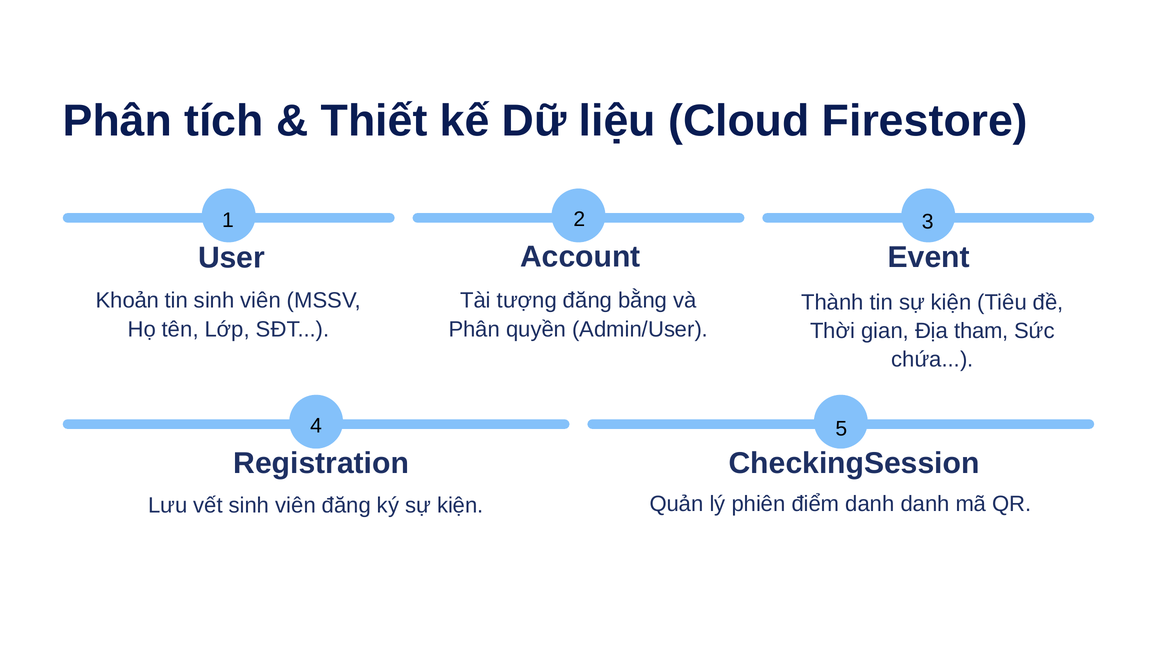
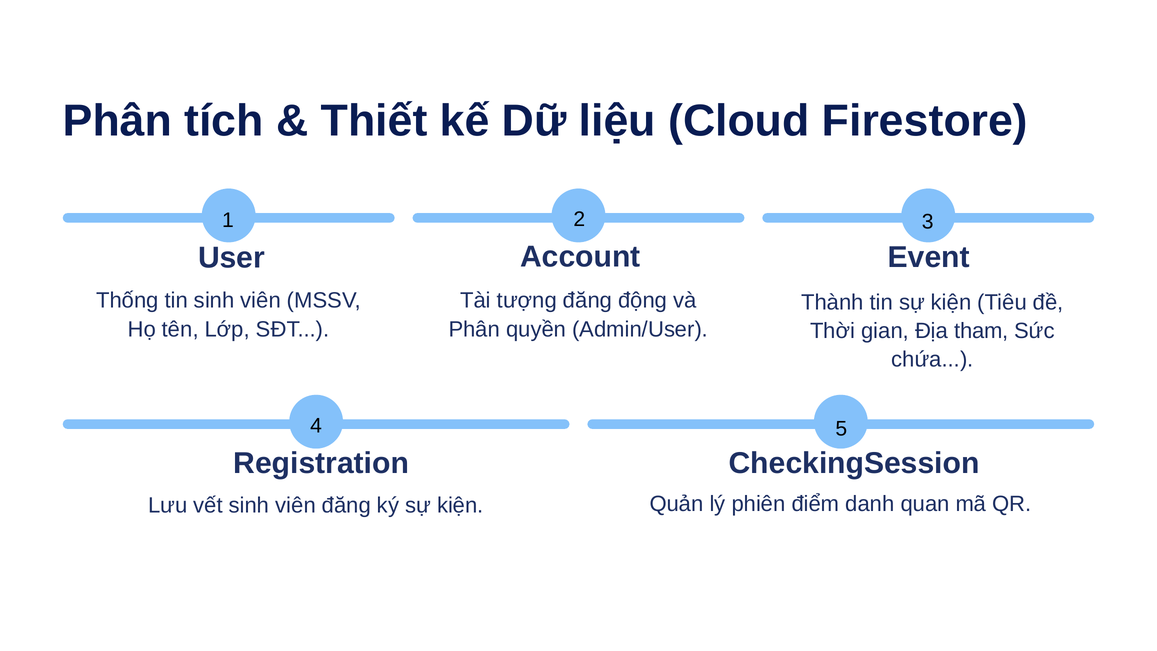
Khoản: Khoản -> Thống
bằng: bằng -> động
danh danh: danh -> quan
